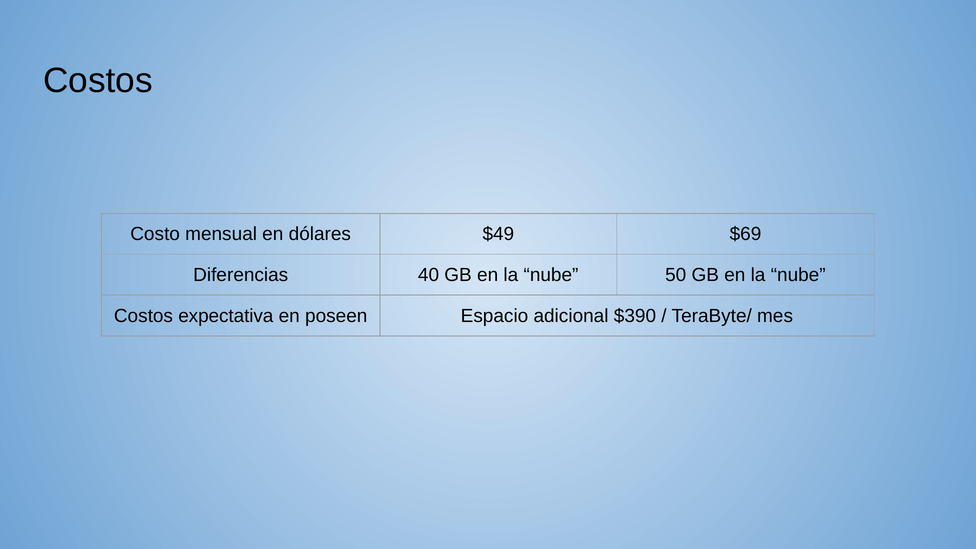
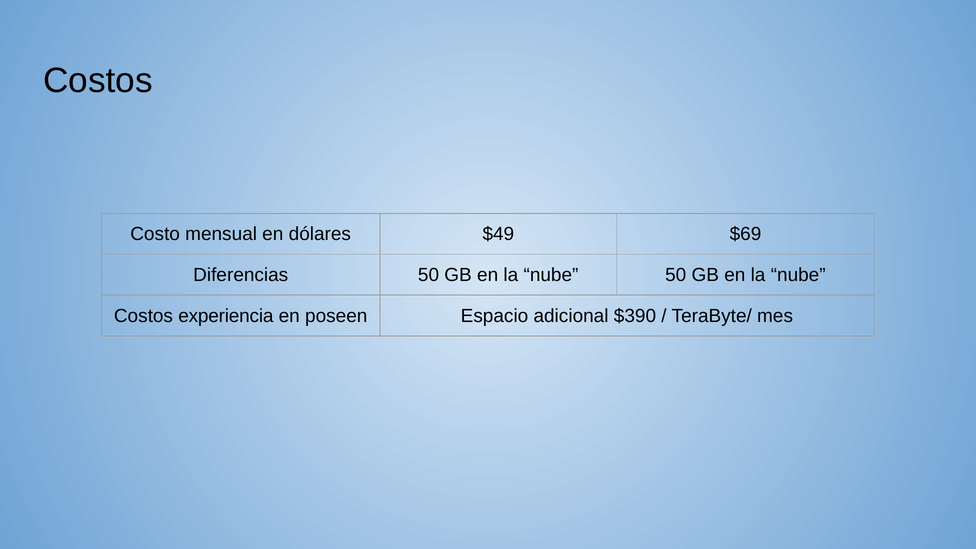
Diferencias 40: 40 -> 50
expectativa: expectativa -> experiencia
